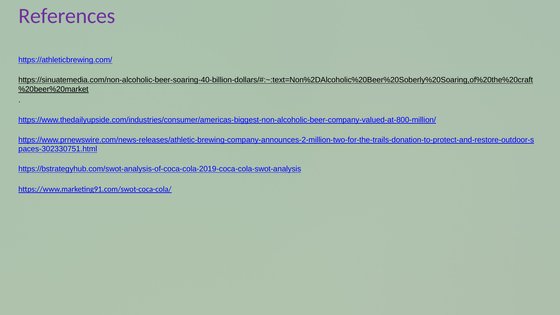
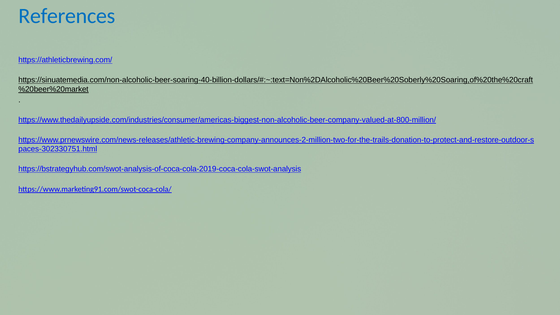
References colour: purple -> blue
